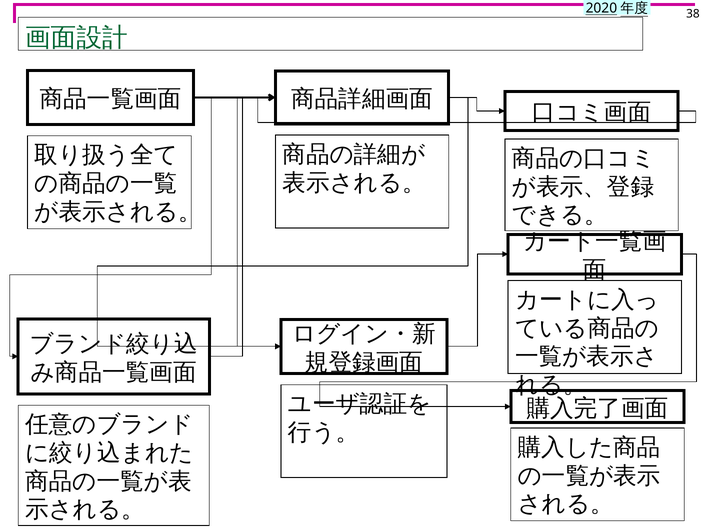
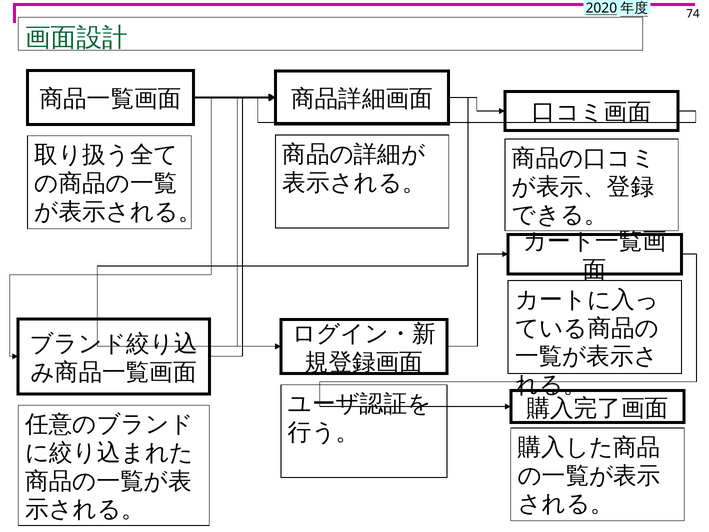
38: 38 -> 74
